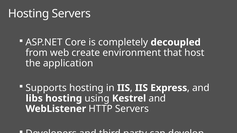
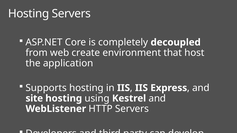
libs: libs -> site
